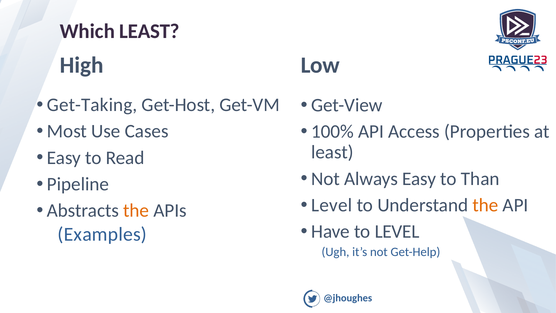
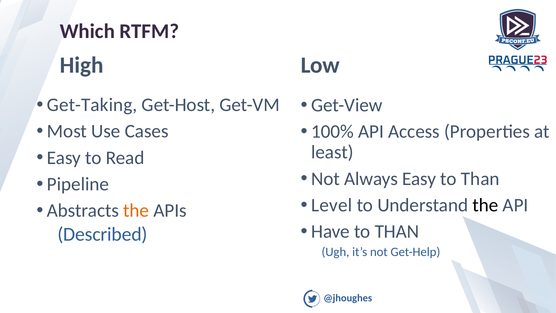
Which LEAST: LEAST -> RTFM
the at (485, 205) colour: orange -> black
Have to LEVEL: LEVEL -> THAN
Examples: Examples -> Described
